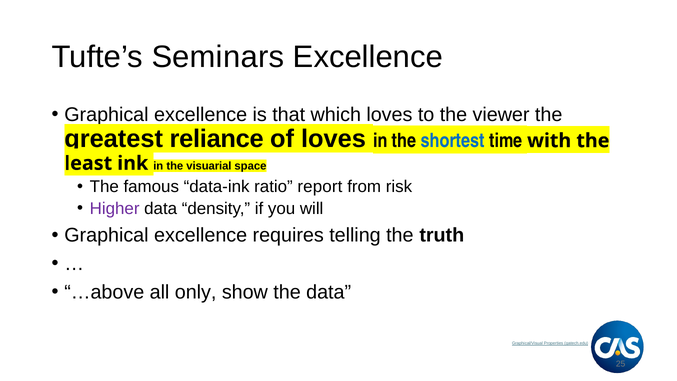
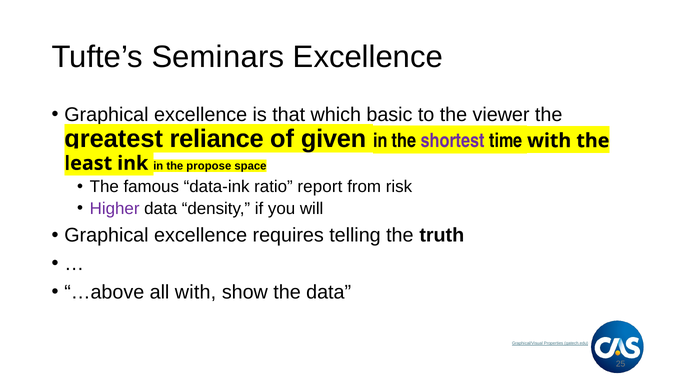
which loves: loves -> basic
of loves: loves -> given
shortest colour: blue -> purple
visuarial: visuarial -> propose
all only: only -> with
